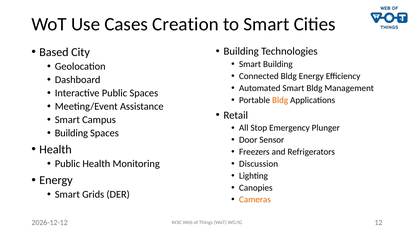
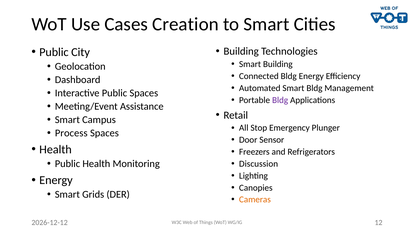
Based at (54, 52): Based -> Public
Bldg at (280, 100) colour: orange -> purple
Building at (71, 133): Building -> Process
